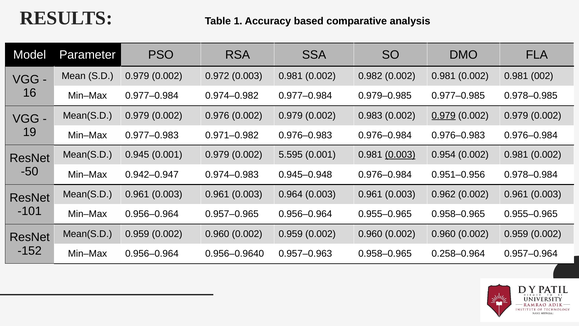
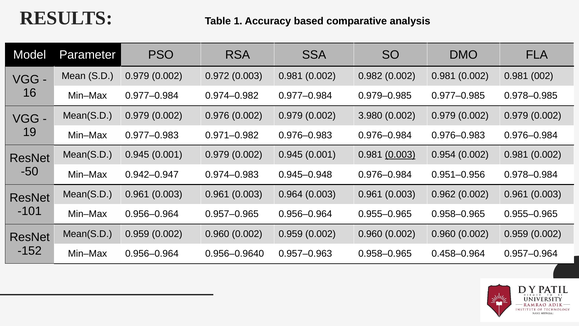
0.983: 0.983 -> 3.980
0.979 at (444, 115) underline: present -> none
0.002 5.595: 5.595 -> 0.945
0.258–0.964: 0.258–0.964 -> 0.458–0.964
